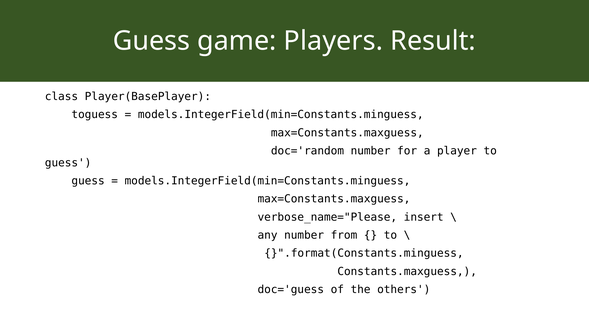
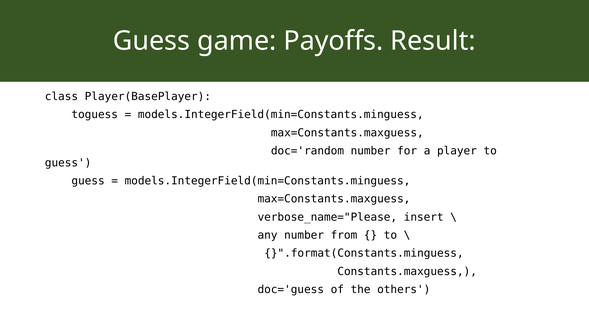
Players: Players -> Payoffs
